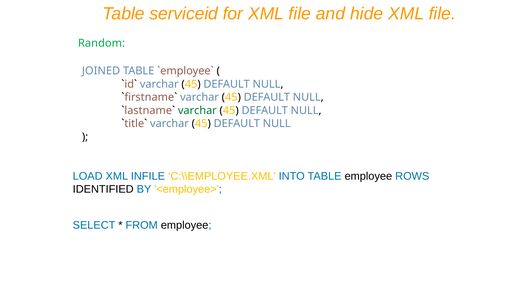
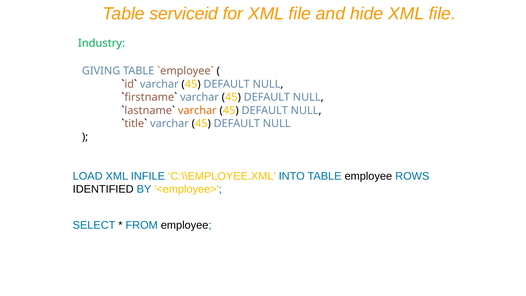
Random: Random -> Industry
JOINED: JOINED -> GIVING
varchar at (197, 110) colour: green -> orange
